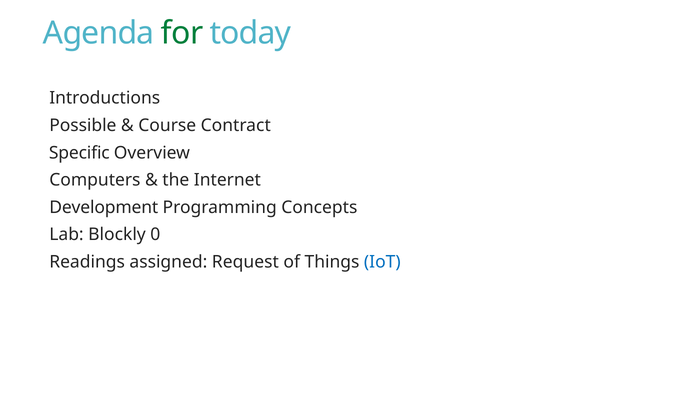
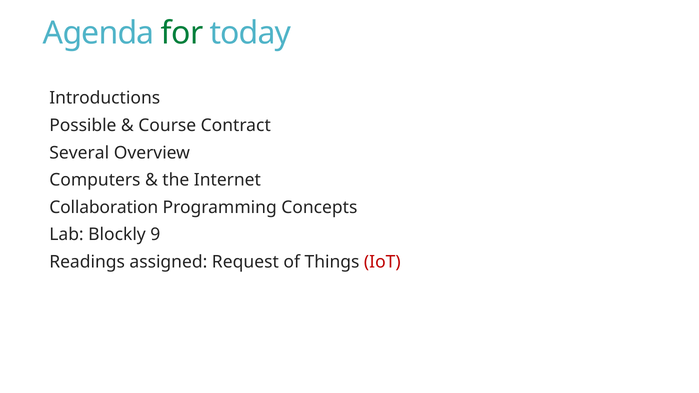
Specific: Specific -> Several
Development: Development -> Collaboration
0: 0 -> 9
IoT colour: blue -> red
